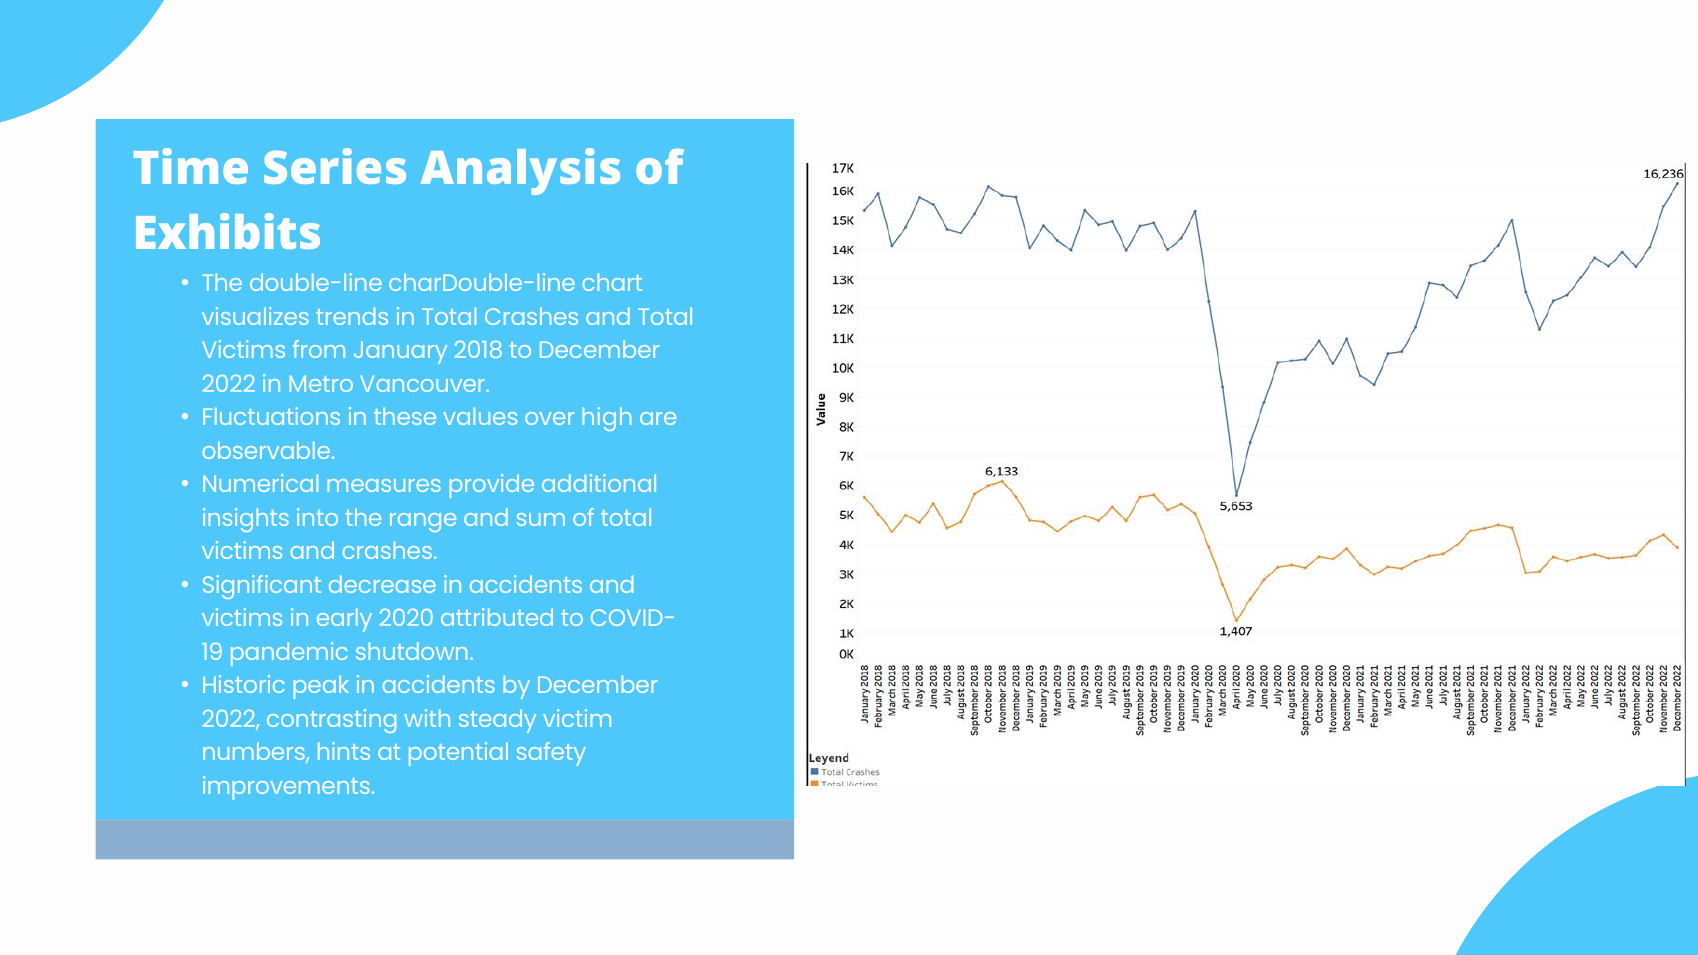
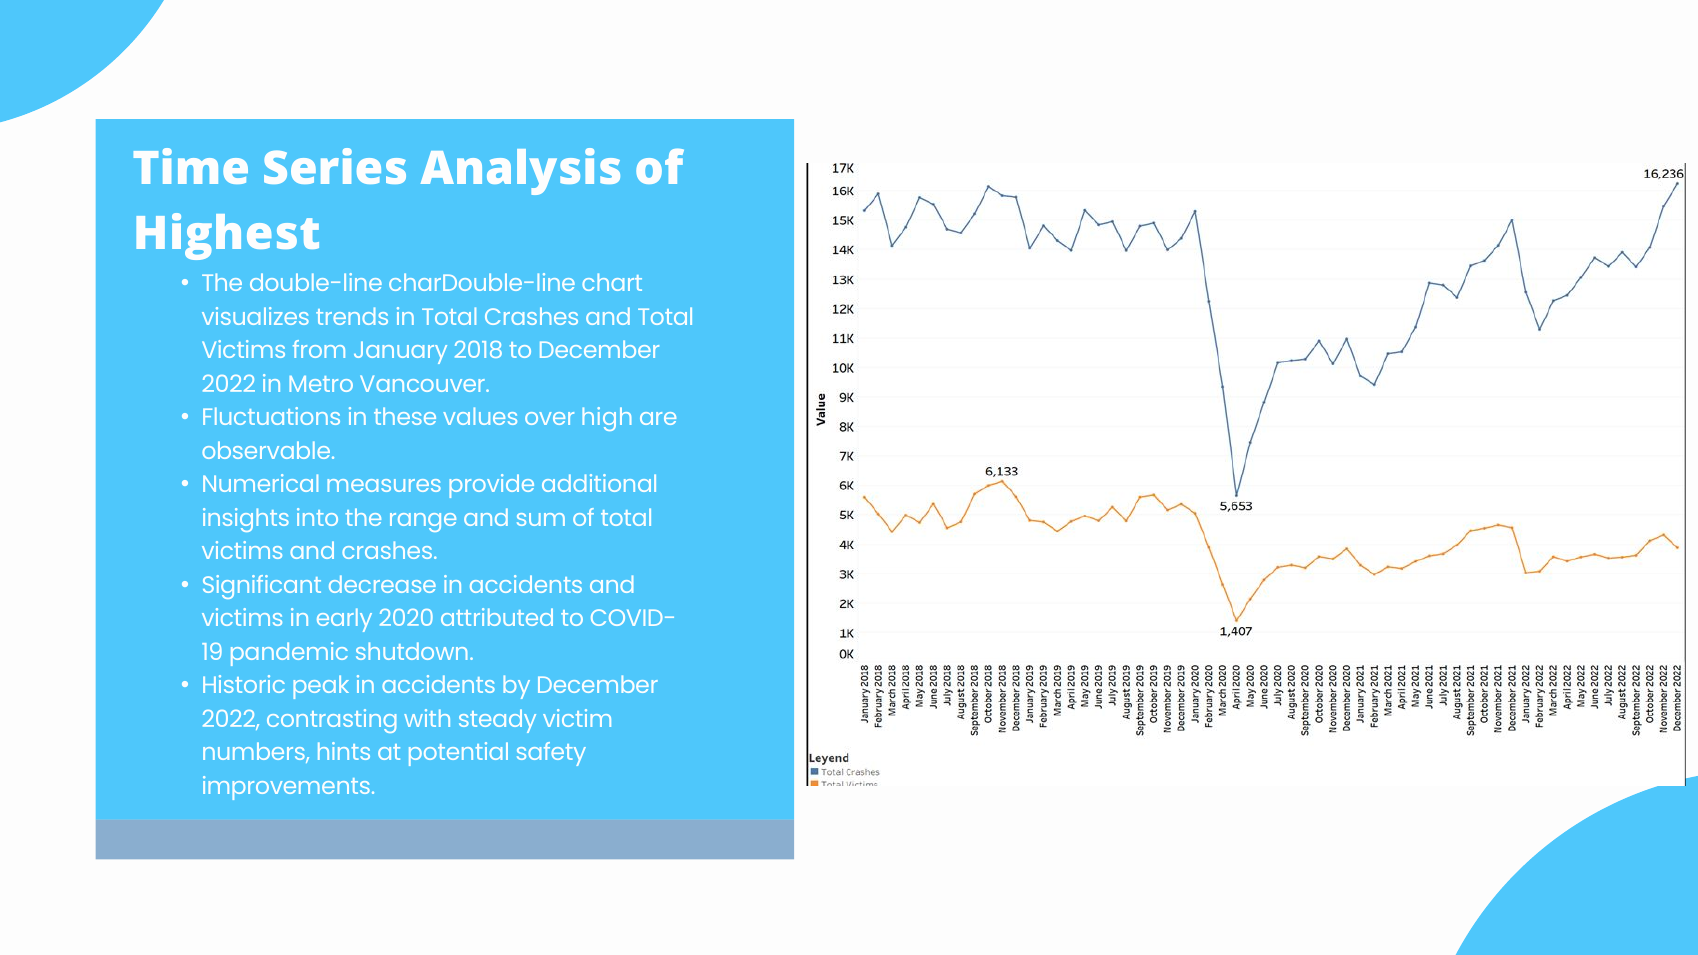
Exhibits: Exhibits -> Highest
